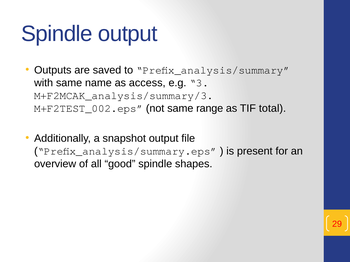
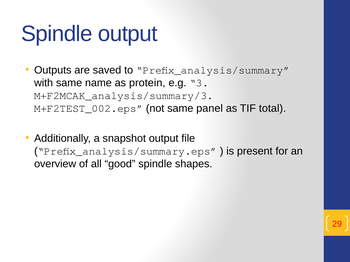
access: access -> protein
range: range -> panel
